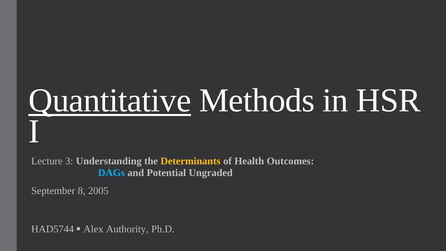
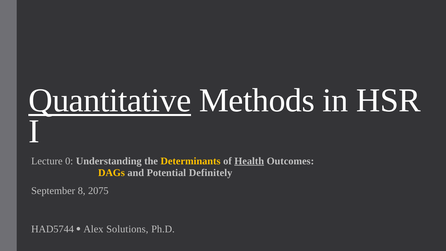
3: 3 -> 0
Health underline: none -> present
DAGs colour: light blue -> yellow
Ungraded: Ungraded -> Definitely
2005: 2005 -> 2075
Authority: Authority -> Solutions
